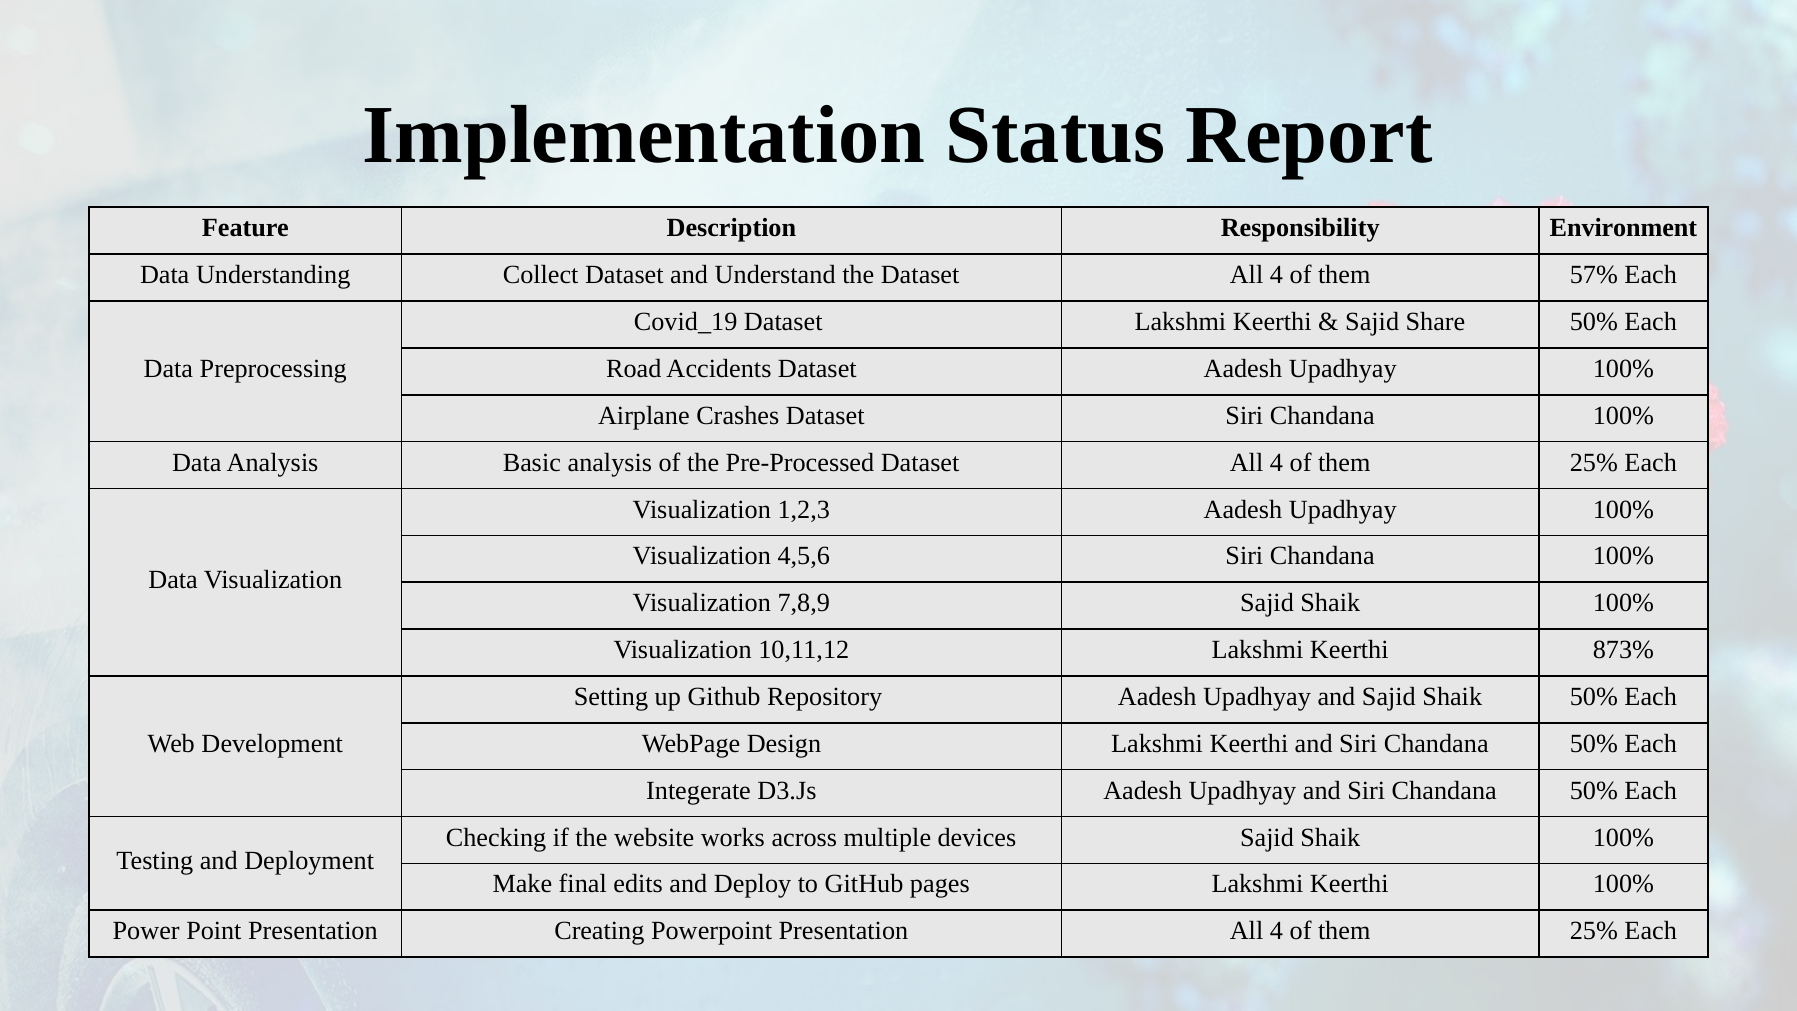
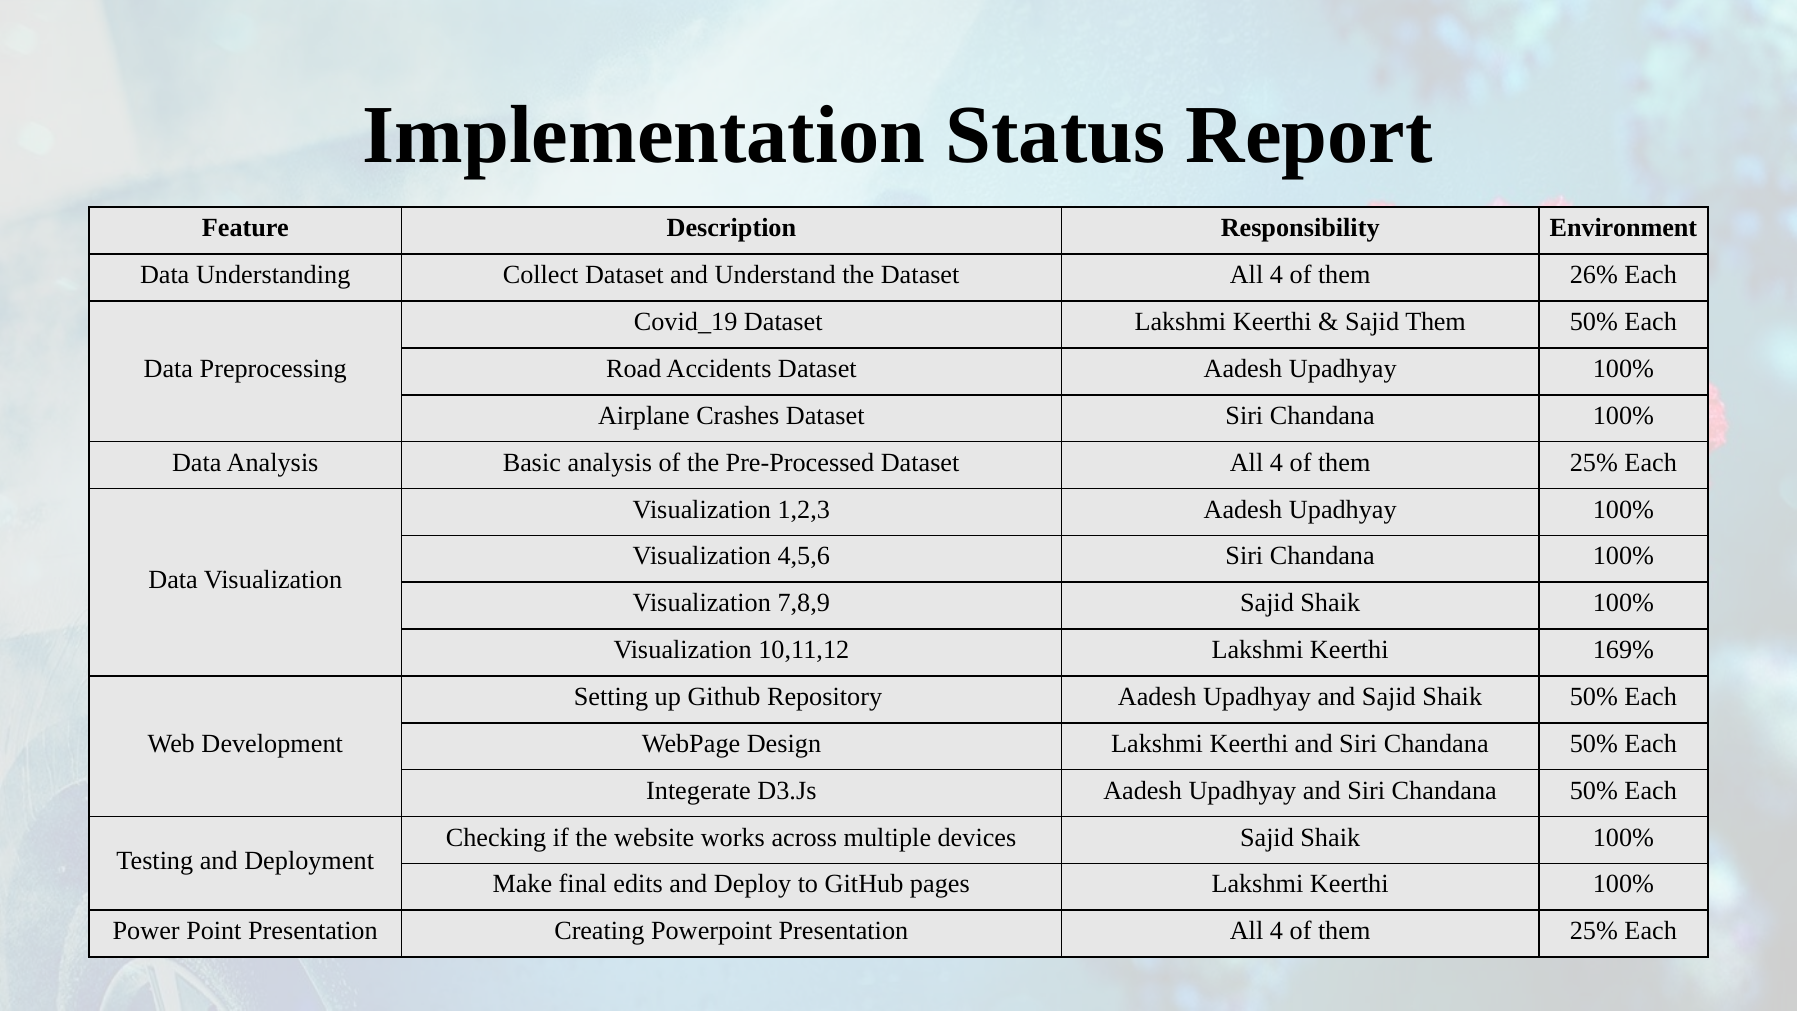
57%: 57% -> 26%
Sajid Share: Share -> Them
873%: 873% -> 169%
